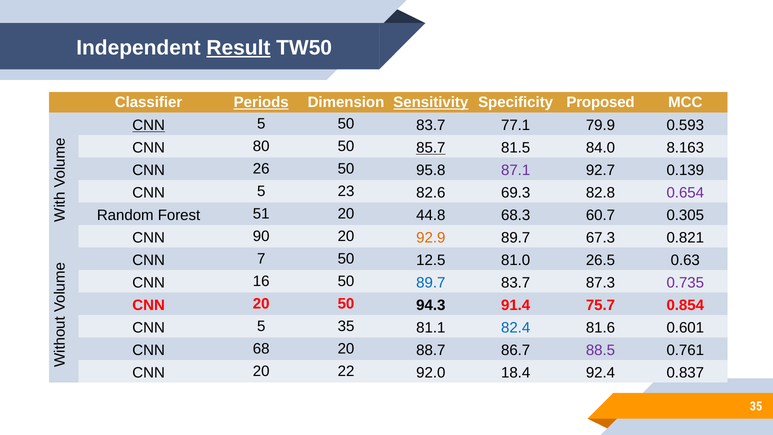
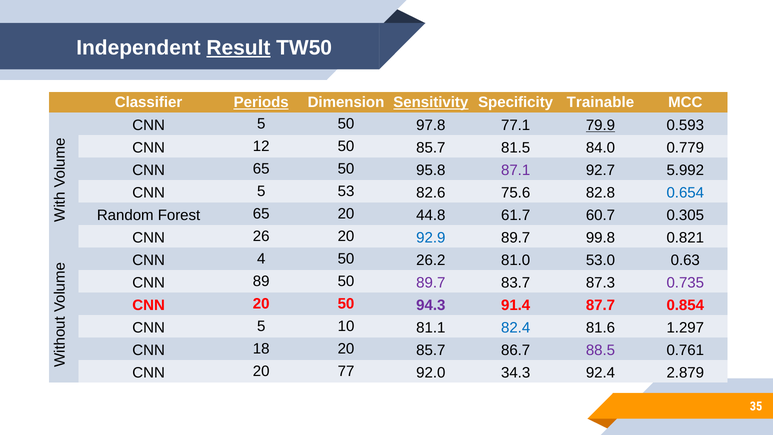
Proposed: Proposed -> Trainable
CNN at (149, 125) underline: present -> none
50 83.7: 83.7 -> 97.8
79.9 underline: none -> present
80: 80 -> 12
85.7 at (431, 148) underline: present -> none
8.163: 8.163 -> 0.779
CNN 26: 26 -> 65
0.139: 0.139 -> 5.992
23: 23 -> 53
69.3: 69.3 -> 75.6
0.654 colour: purple -> blue
Forest 51: 51 -> 65
68.3: 68.3 -> 61.7
90: 90 -> 26
92.9 colour: orange -> blue
67.3: 67.3 -> 99.8
7: 7 -> 4
12.5: 12.5 -> 26.2
26.5: 26.5 -> 53.0
16: 16 -> 89
89.7 at (431, 283) colour: blue -> purple
94.3 colour: black -> purple
75.7: 75.7 -> 87.7
5 35: 35 -> 10
0.601: 0.601 -> 1.297
68: 68 -> 18
20 88.7: 88.7 -> 85.7
22: 22 -> 77
18.4: 18.4 -> 34.3
0.837: 0.837 -> 2.879
